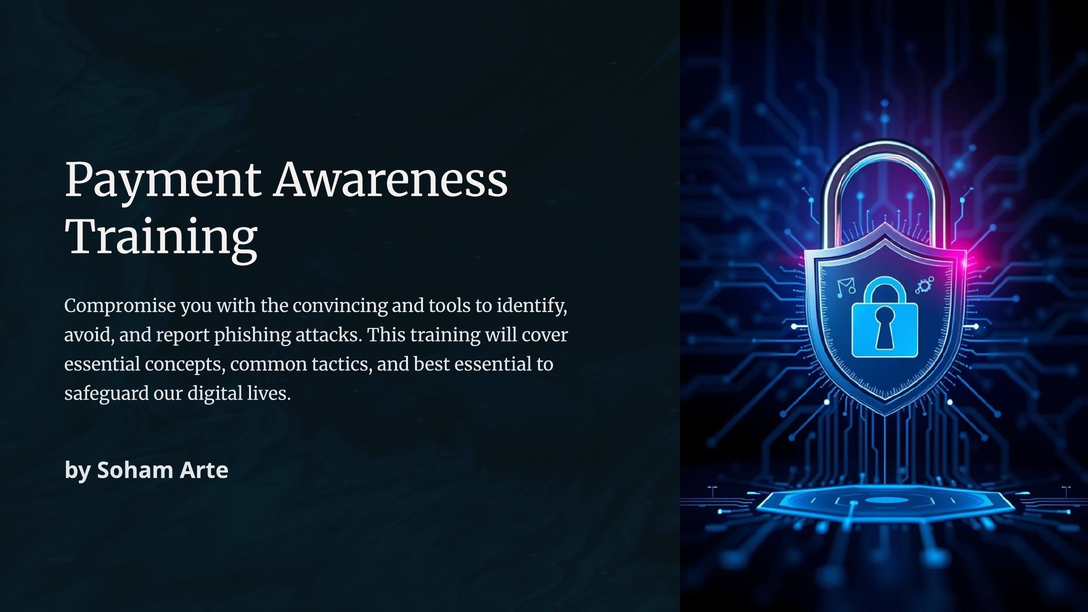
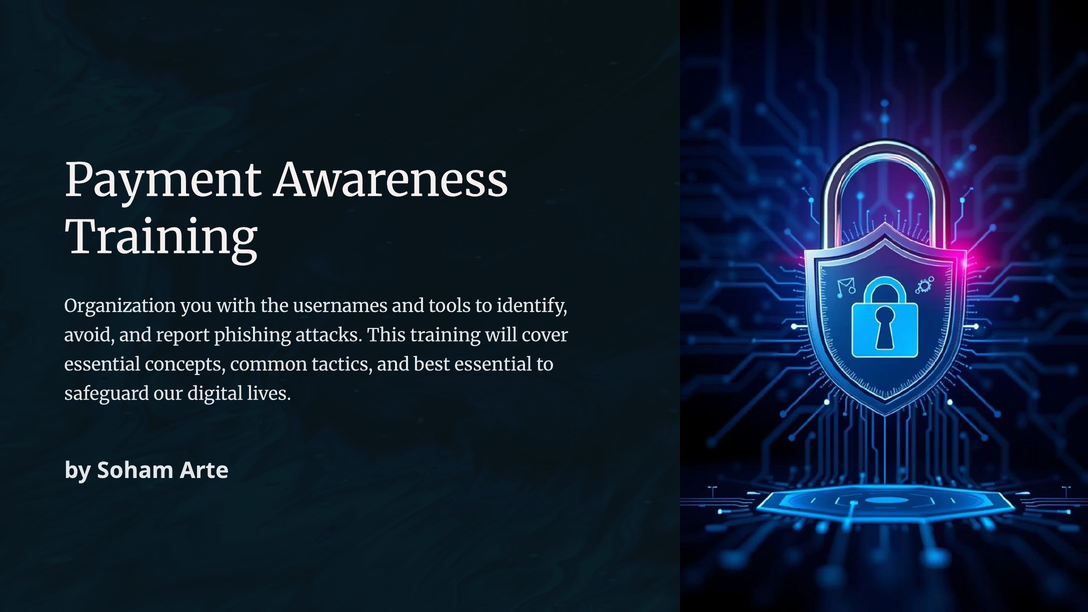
Compromise: Compromise -> Organization
convincing: convincing -> usernames
